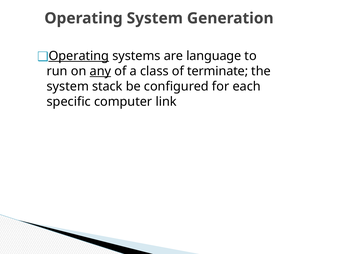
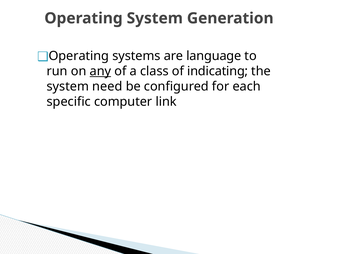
Operating at (79, 56) underline: present -> none
terminate: terminate -> indicating
stack: stack -> need
